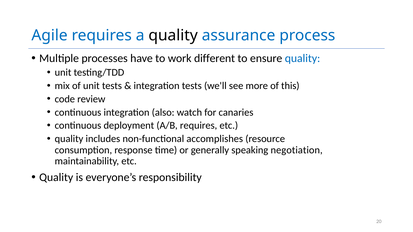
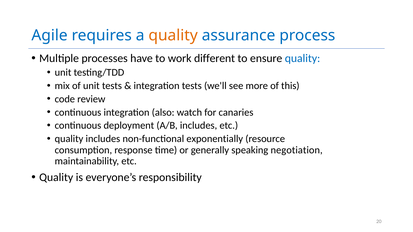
quality at (173, 35) colour: black -> orange
A/B requires: requires -> includes
accomplishes: accomplishes -> exponentially
